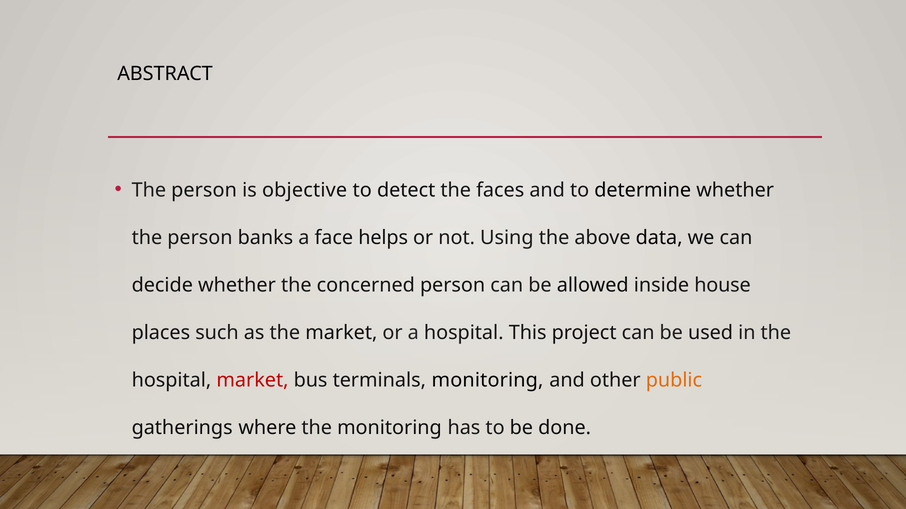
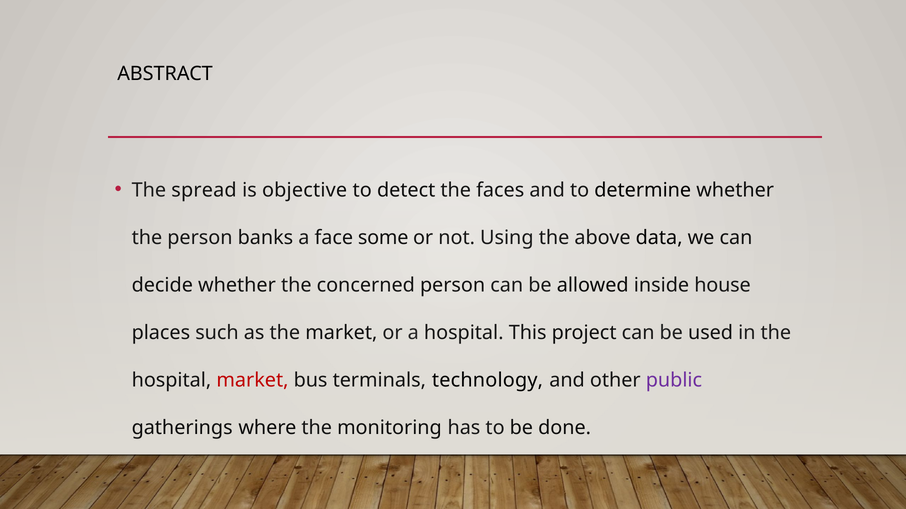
person at (204, 190): person -> spread
helps: helps -> some
terminals monitoring: monitoring -> technology
public colour: orange -> purple
